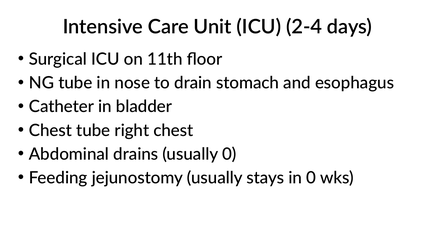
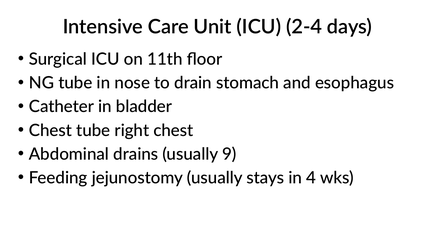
usually 0: 0 -> 9
in 0: 0 -> 4
